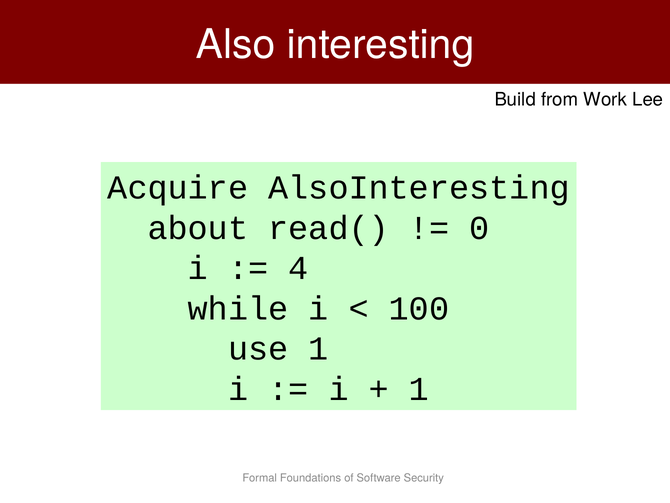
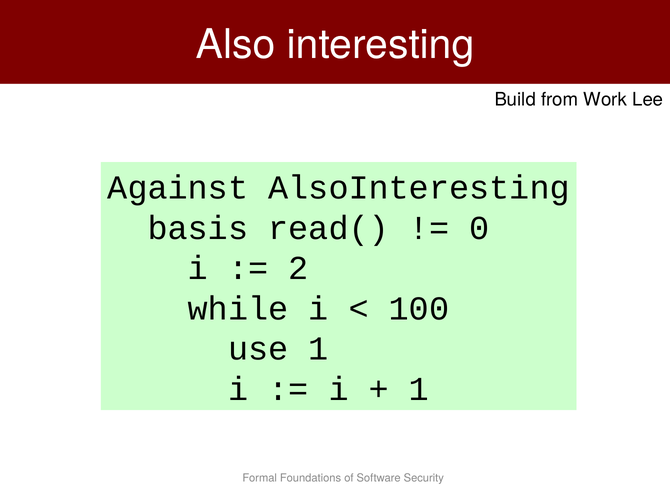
Acquire: Acquire -> Against
about: about -> basis
4: 4 -> 2
